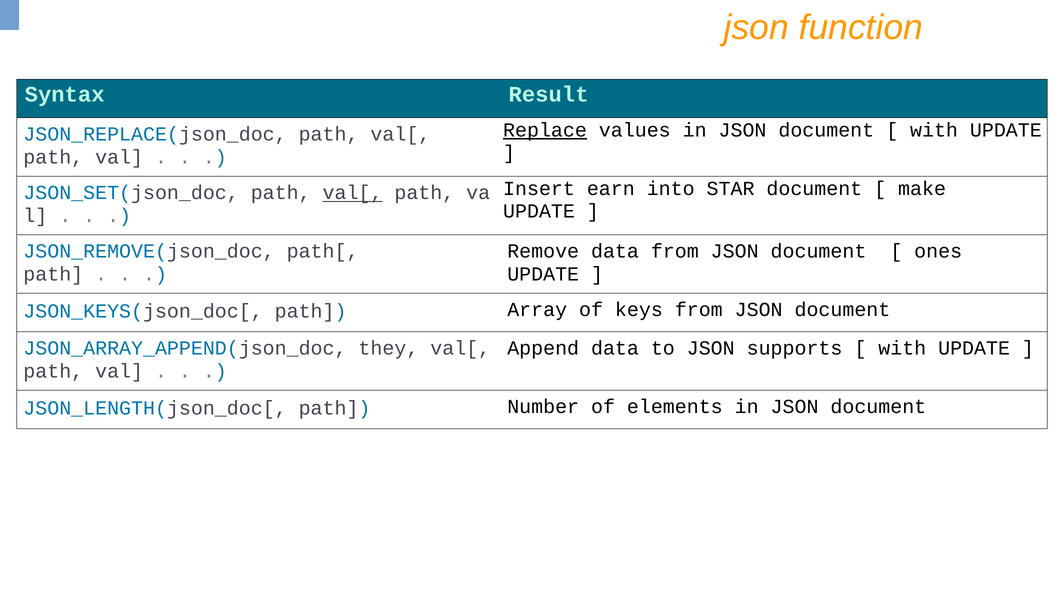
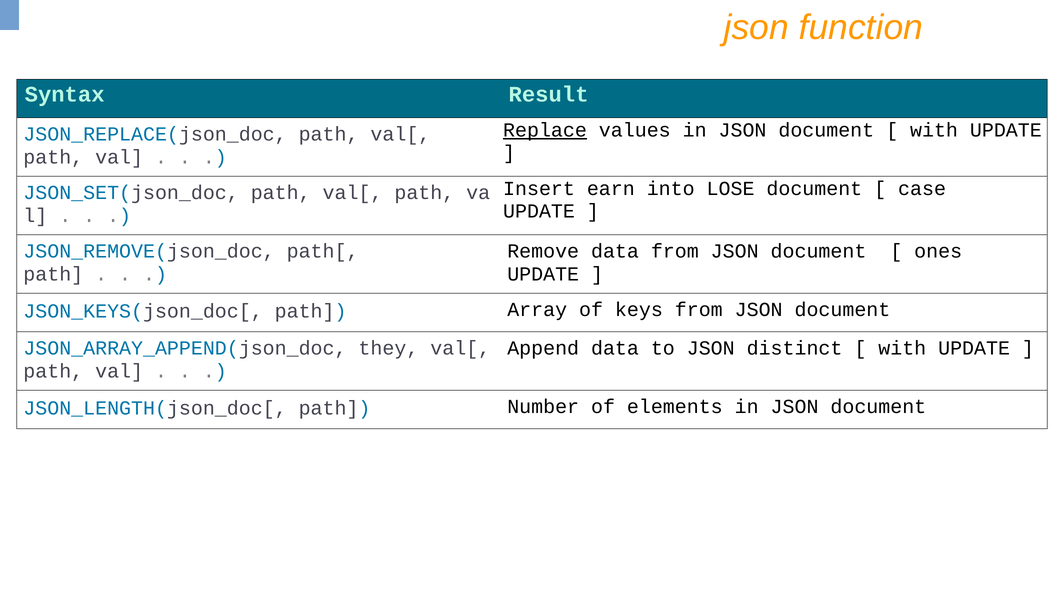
STAR: STAR -> LOSE
make: make -> case
val[ at (353, 193) underline: present -> none
supports: supports -> distinct
